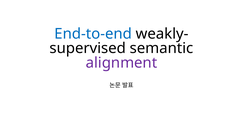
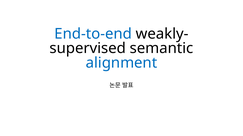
alignment colour: purple -> blue
